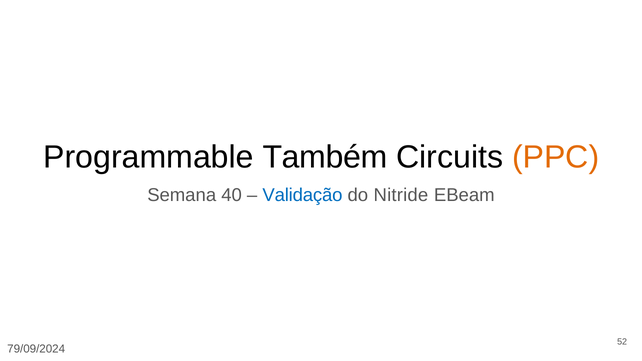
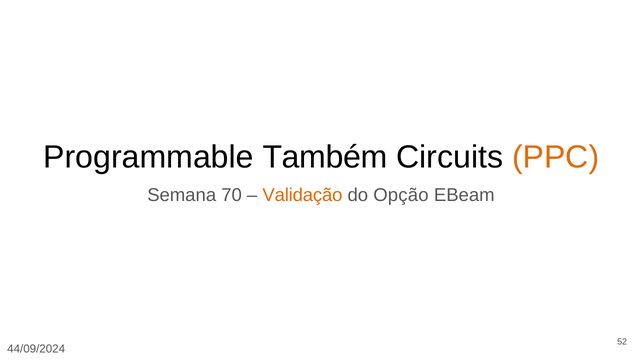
40: 40 -> 70
Validação colour: blue -> orange
Nitride: Nitride -> Opção
79/09/2024: 79/09/2024 -> 44/09/2024
